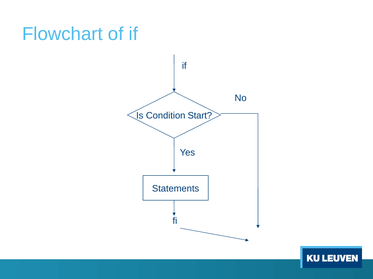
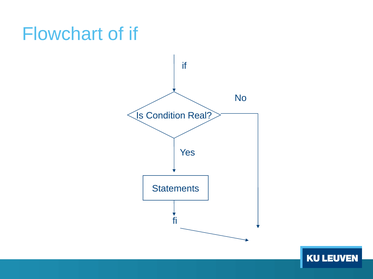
Start: Start -> Real
